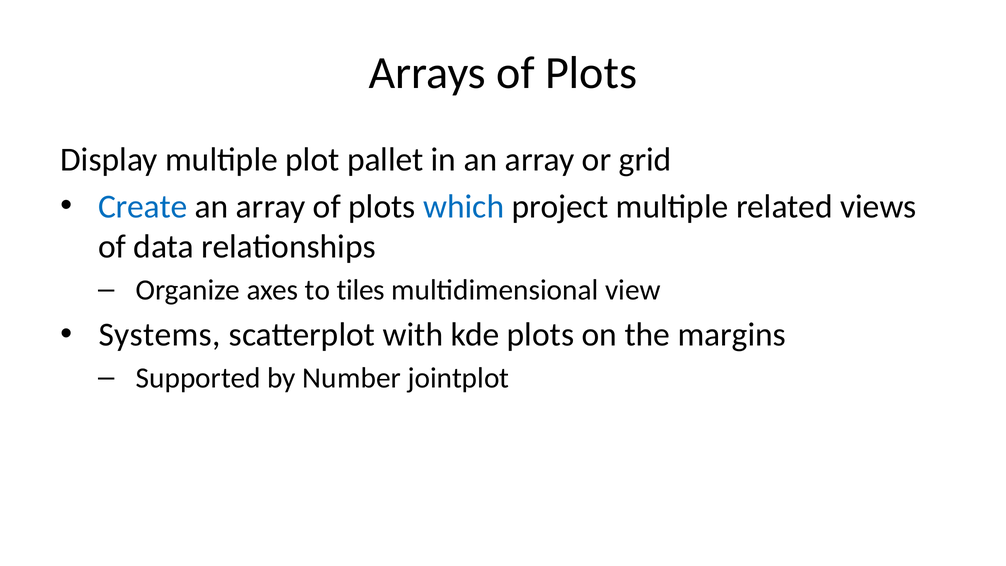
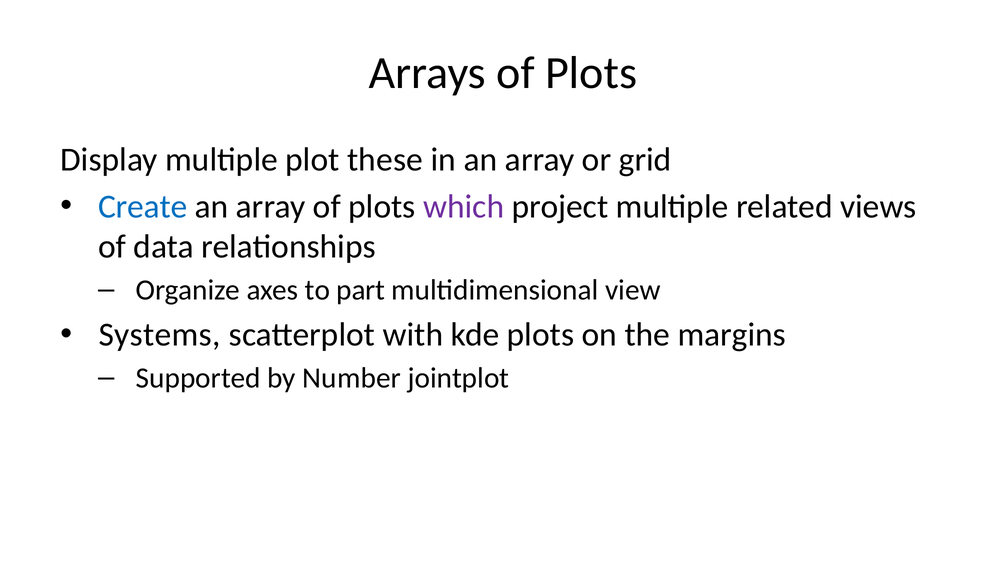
pallet: pallet -> these
which colour: blue -> purple
tiles: tiles -> part
